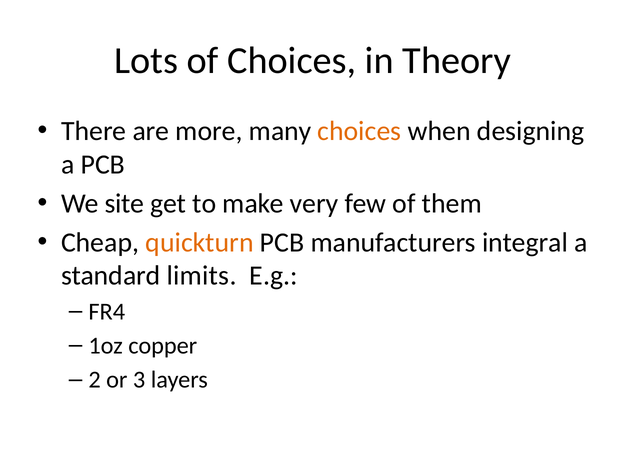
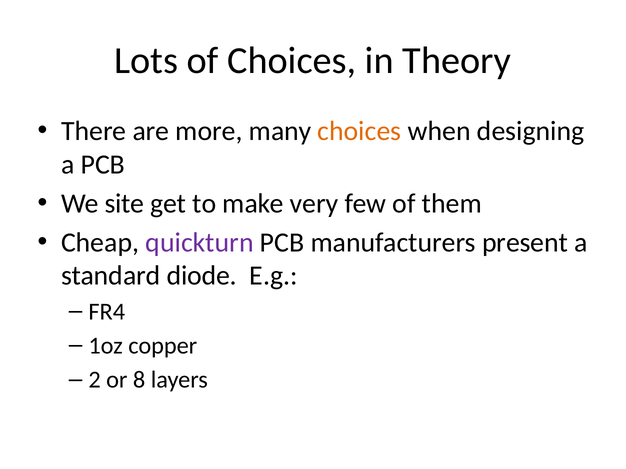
quickturn colour: orange -> purple
integral: integral -> present
limits: limits -> diode
3: 3 -> 8
